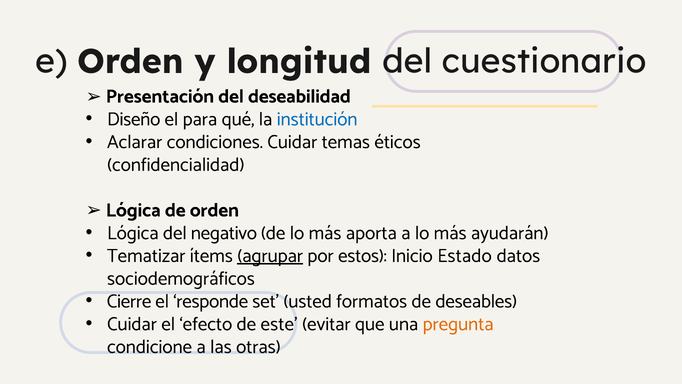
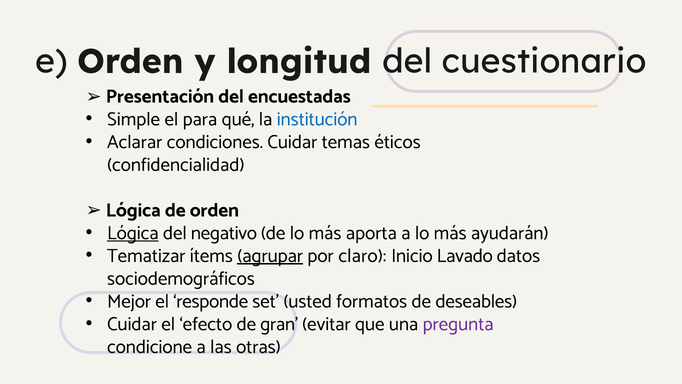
deseabilidad: deseabilidad -> encuestadas
Diseño: Diseño -> Simple
Lógica at (133, 233) underline: none -> present
estos: estos -> claro
Estado: Estado -> Lavado
Cierre: Cierre -> Mejor
este: este -> gran
pregunta colour: orange -> purple
